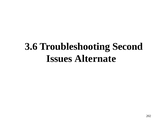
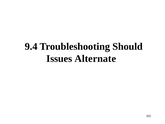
3.6: 3.6 -> 9.4
Second: Second -> Should
